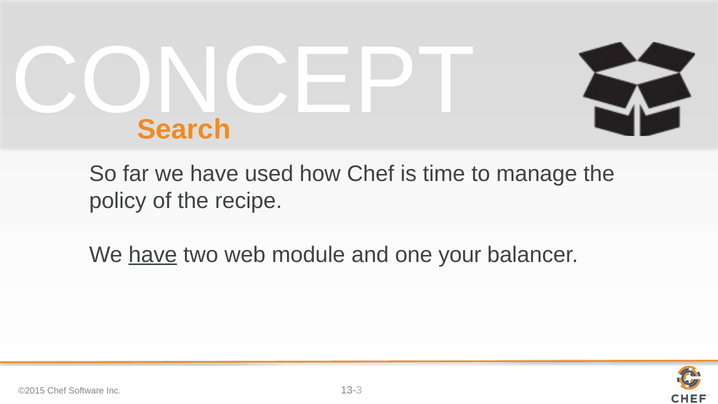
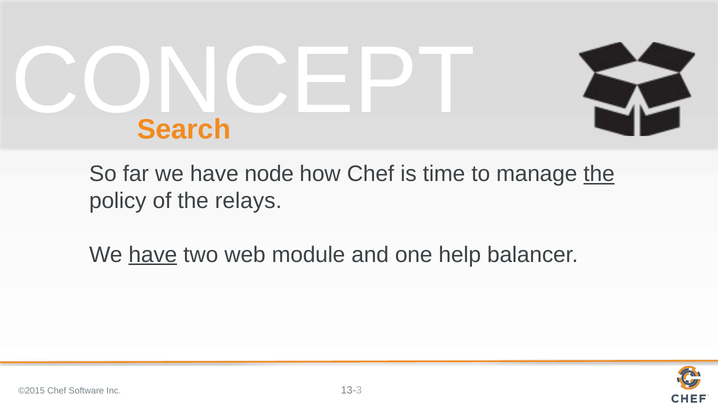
used: used -> node
the at (599, 174) underline: none -> present
recipe: recipe -> relays
your: your -> help
